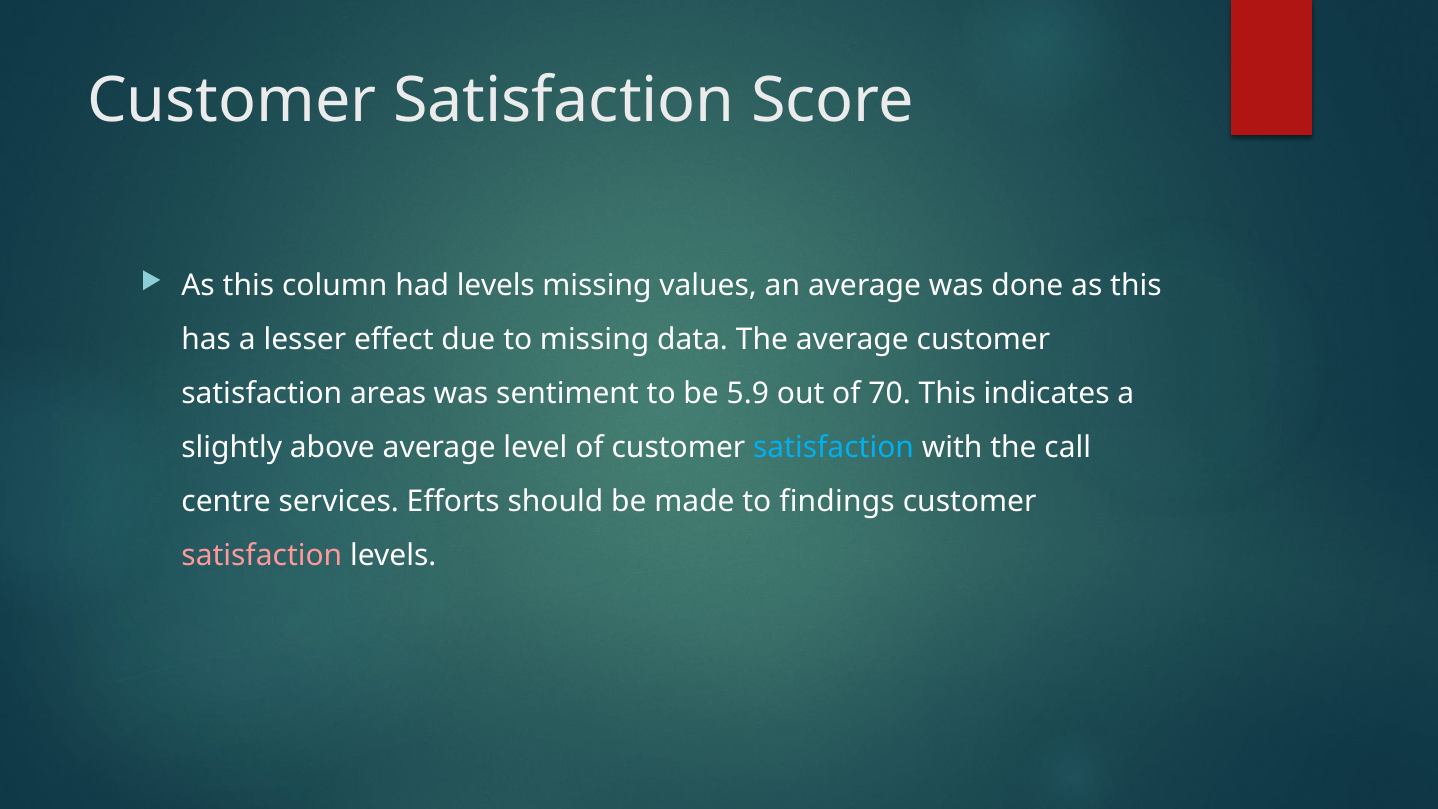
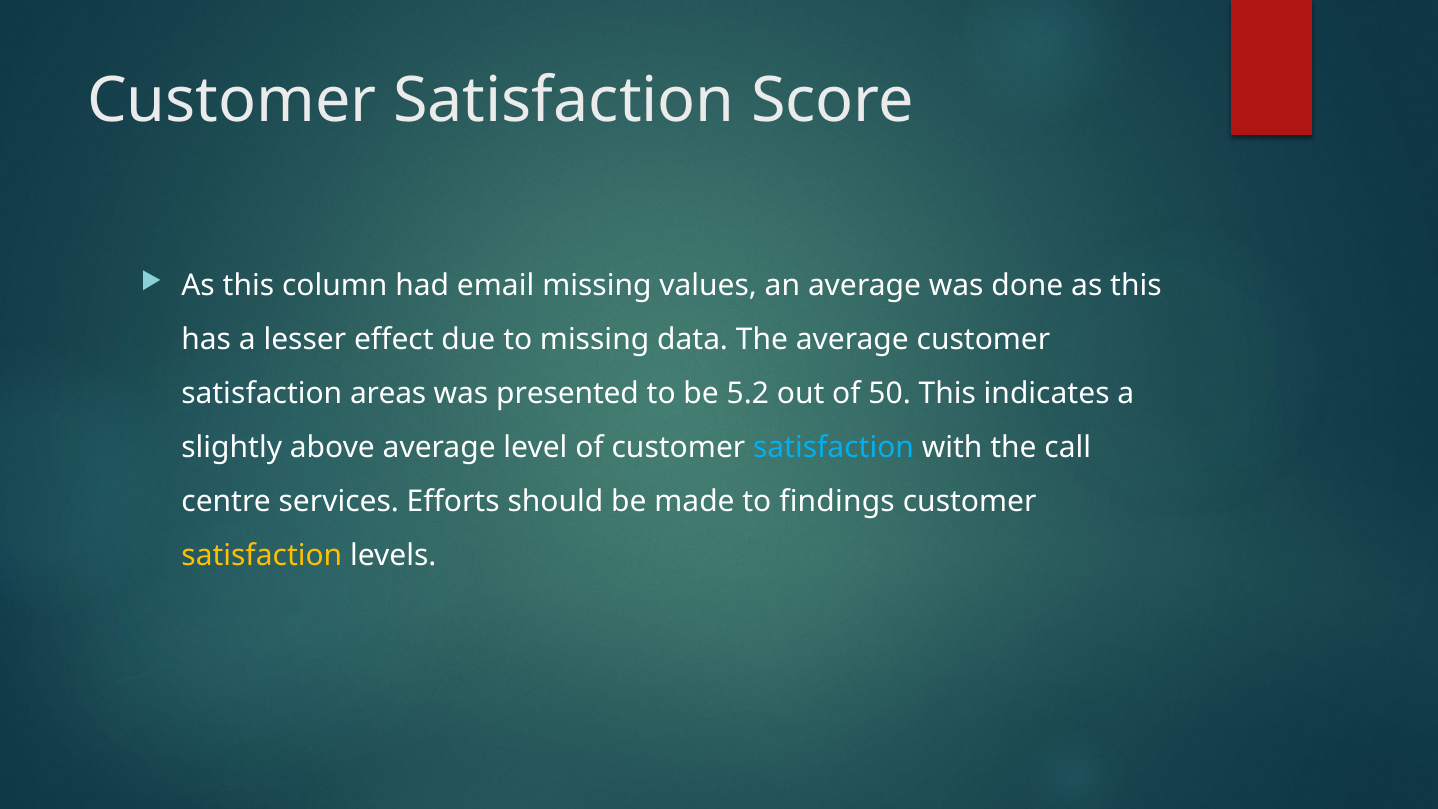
had levels: levels -> email
sentiment: sentiment -> presented
5.9: 5.9 -> 5.2
70: 70 -> 50
satisfaction at (262, 555) colour: pink -> yellow
